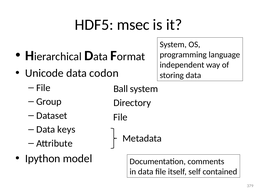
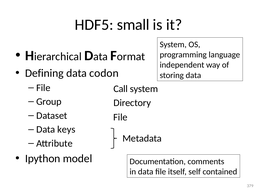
msec: msec -> small
Unicode: Unicode -> Defining
Ball: Ball -> Call
